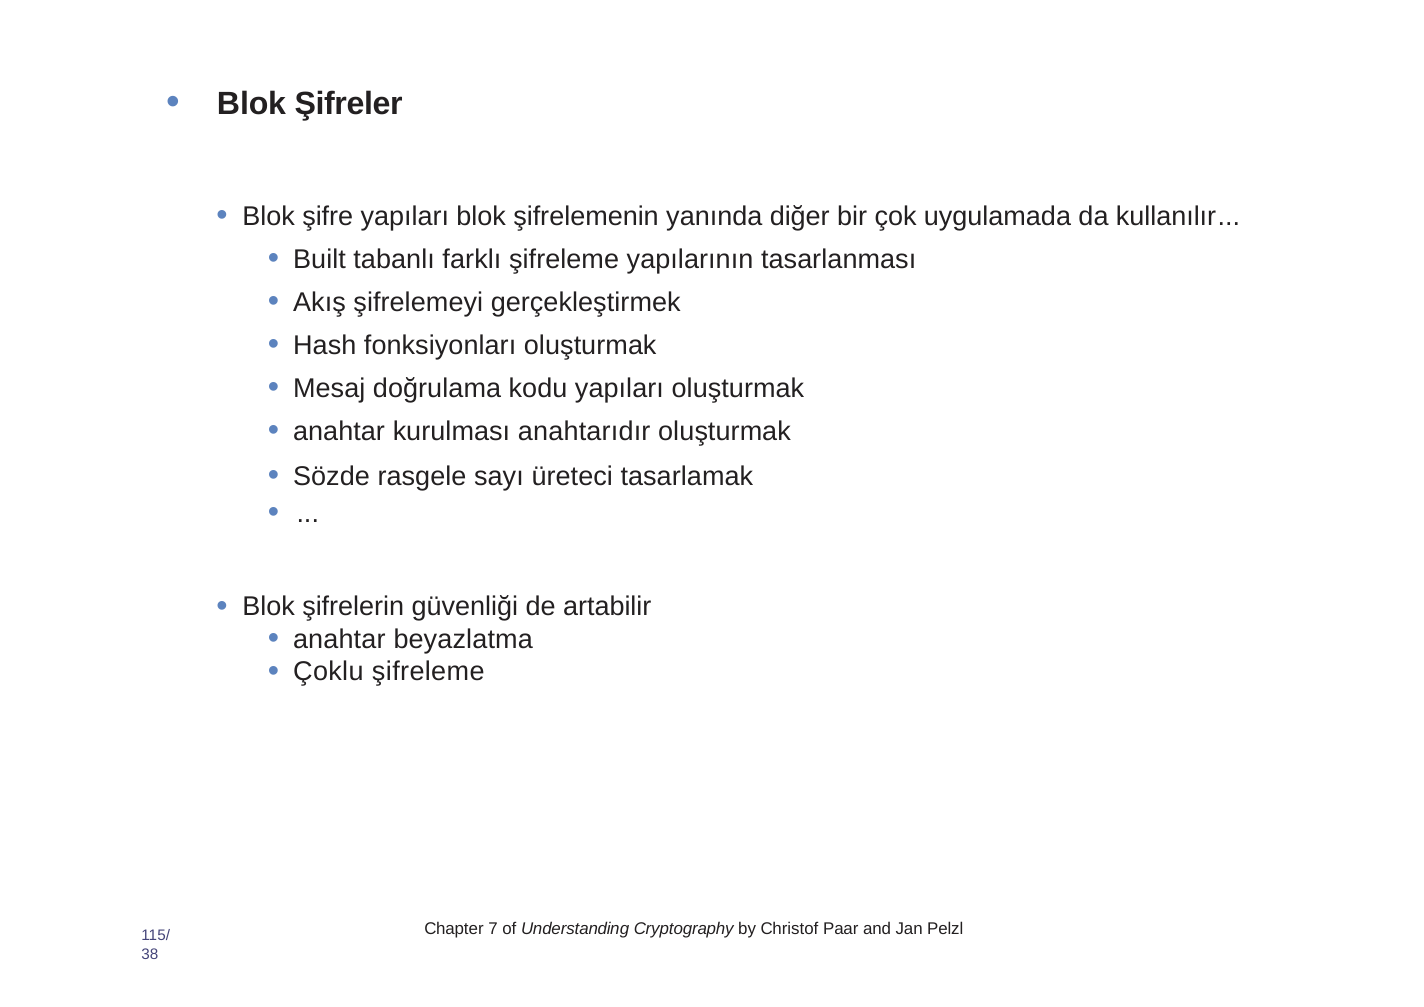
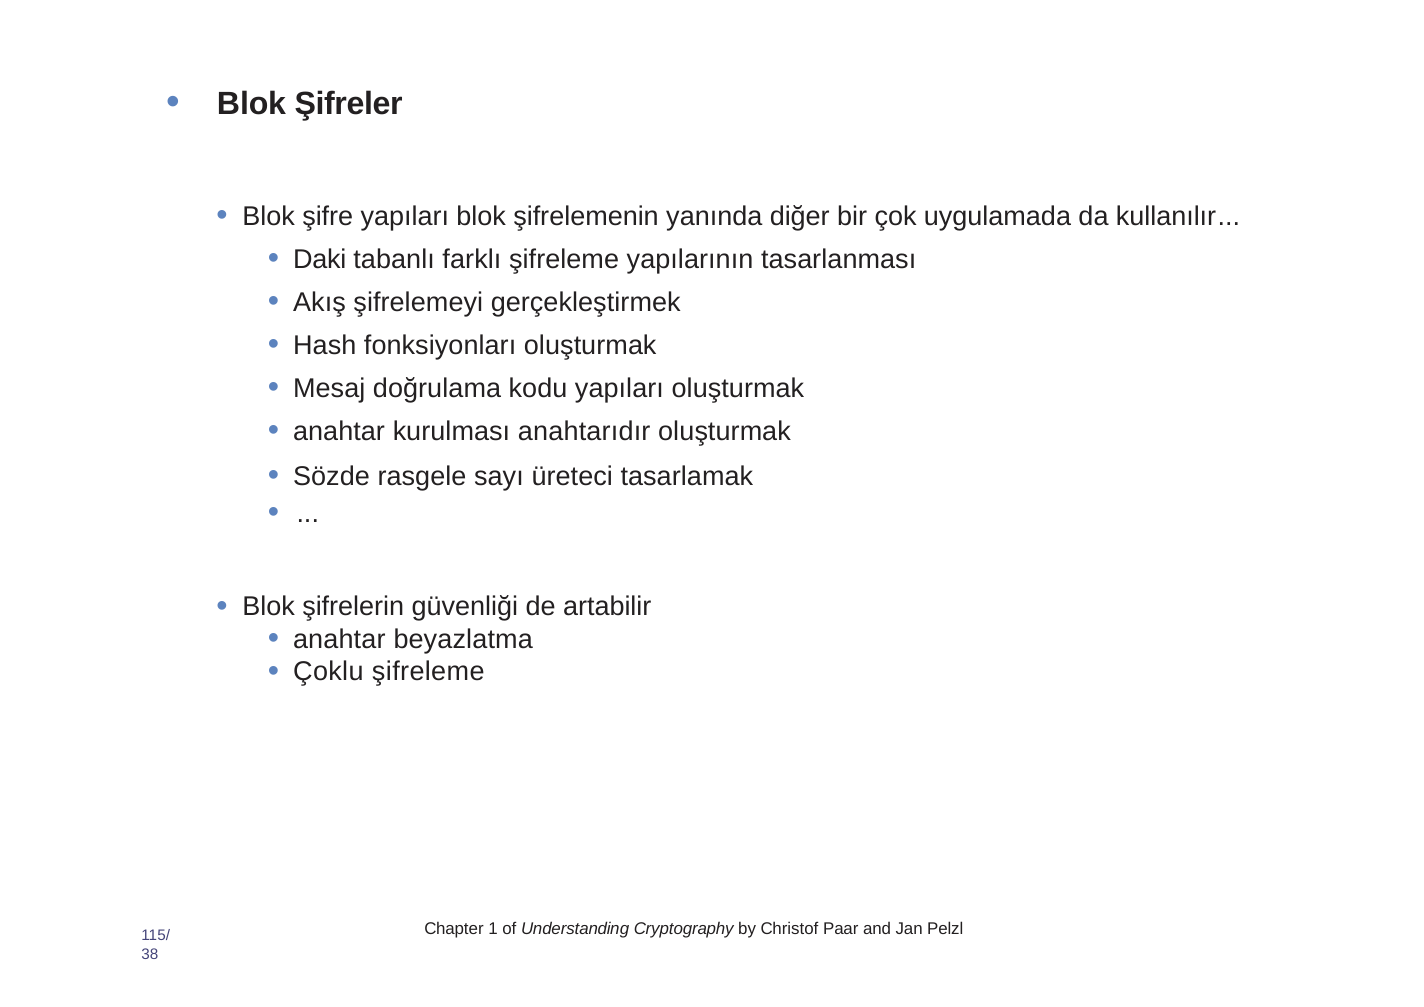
Built: Built -> Daki
7: 7 -> 1
